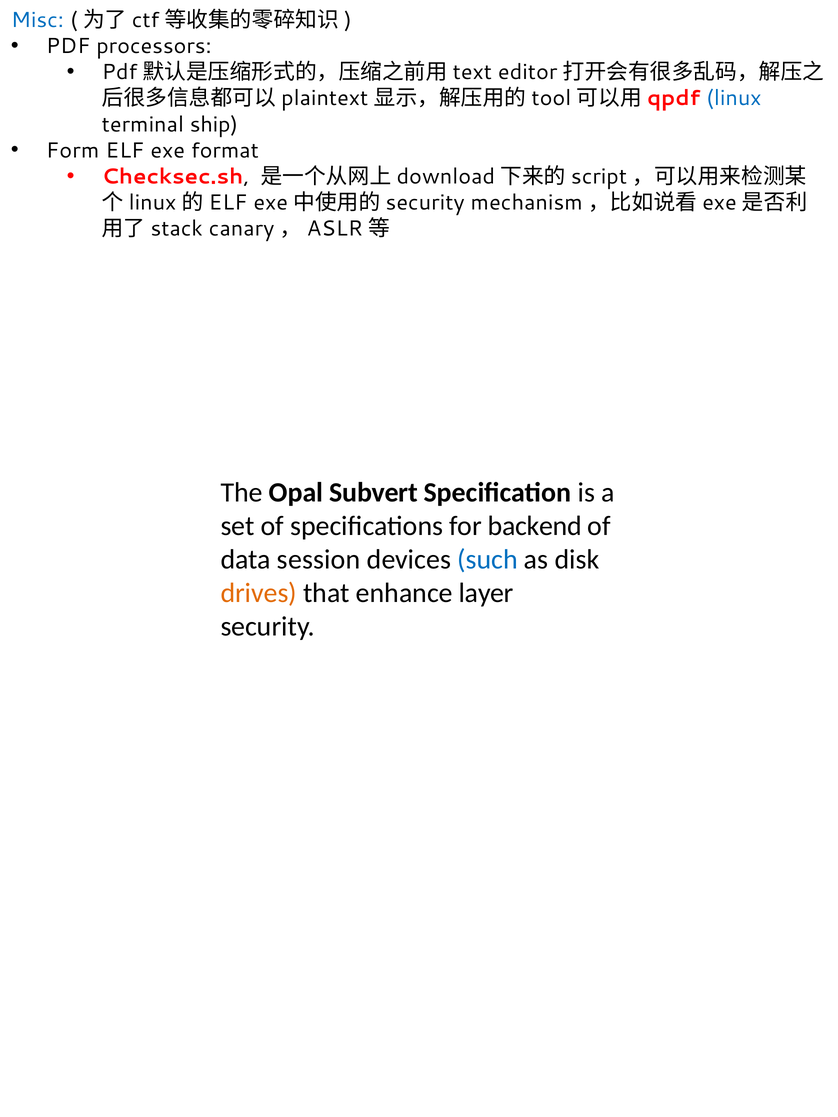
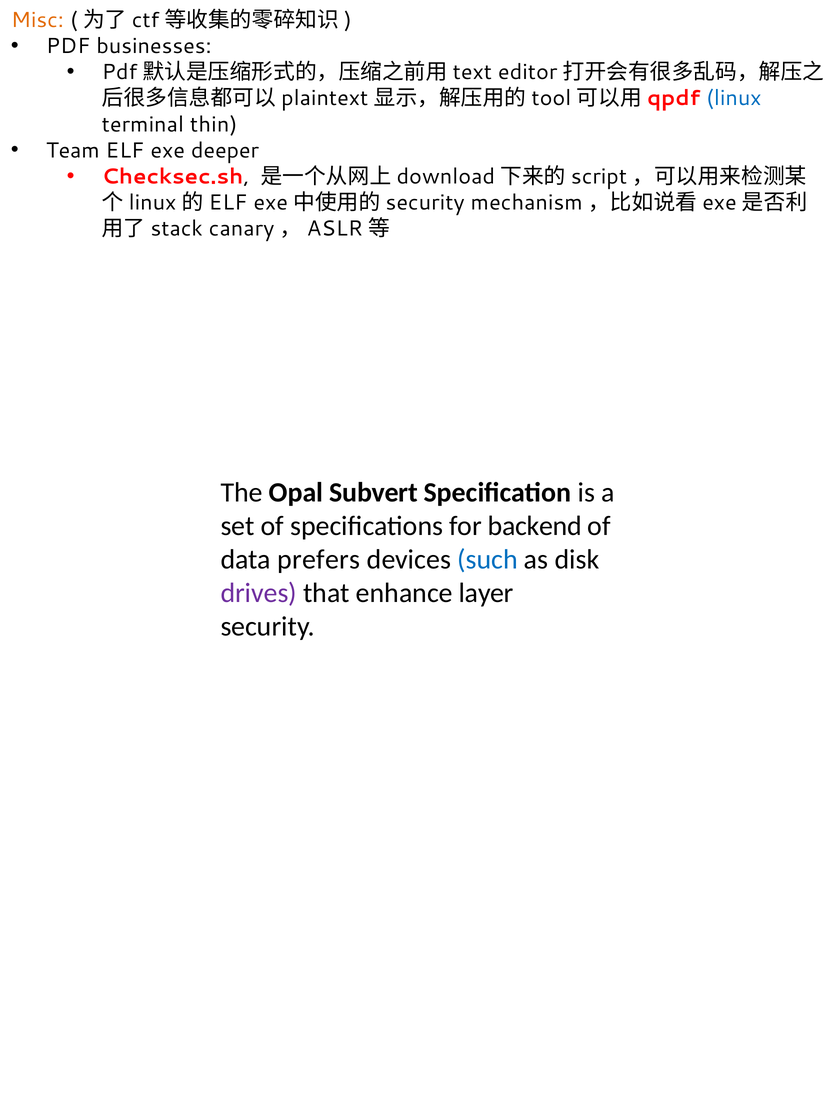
Misc colour: blue -> orange
processors: processors -> businesses
ship: ship -> thin
Form: Form -> Team
format: format -> deeper
session: session -> prefers
drives colour: orange -> purple
